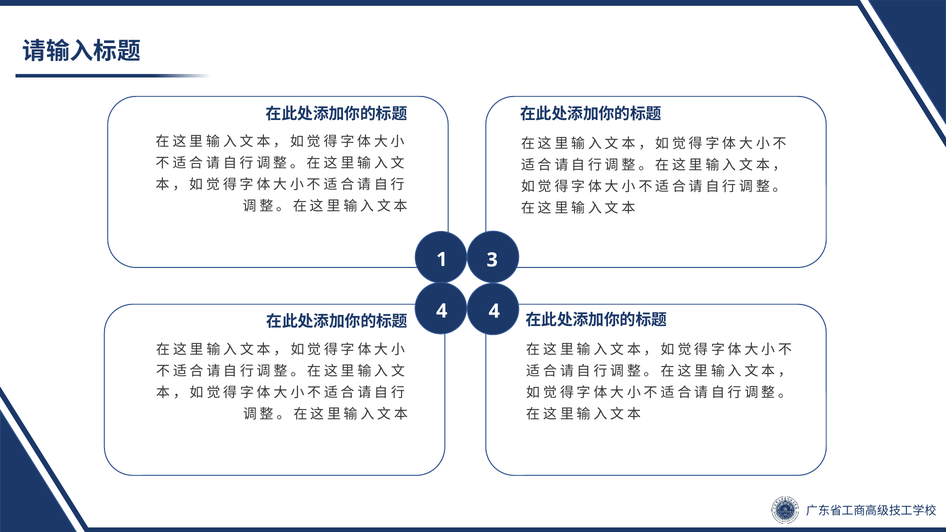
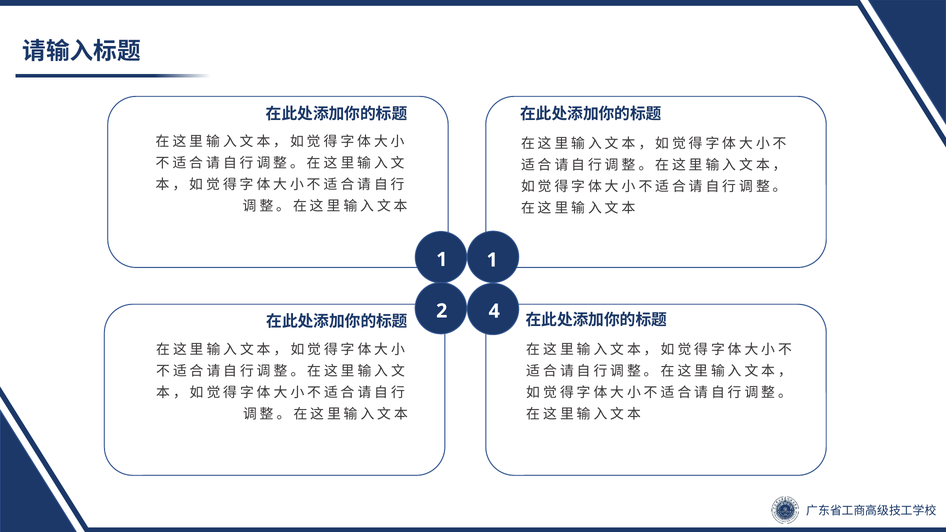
1 3: 3 -> 1
4 at (442, 311): 4 -> 2
